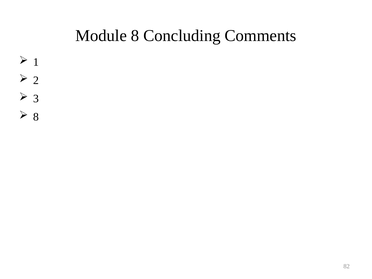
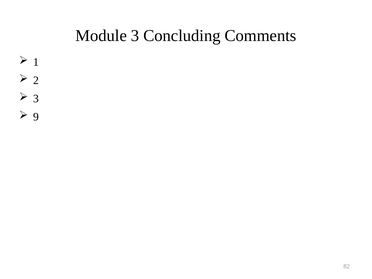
Module 8: 8 -> 3
8 at (36, 117): 8 -> 9
